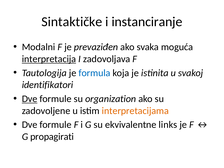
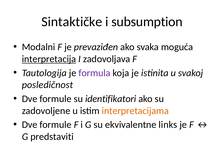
instanciranje: instanciranje -> subsumption
formula colour: blue -> purple
identifikatori: identifikatori -> posledičnost
Dve at (30, 99) underline: present -> none
organization: organization -> identifikatori
propagirati: propagirati -> predstaviti
